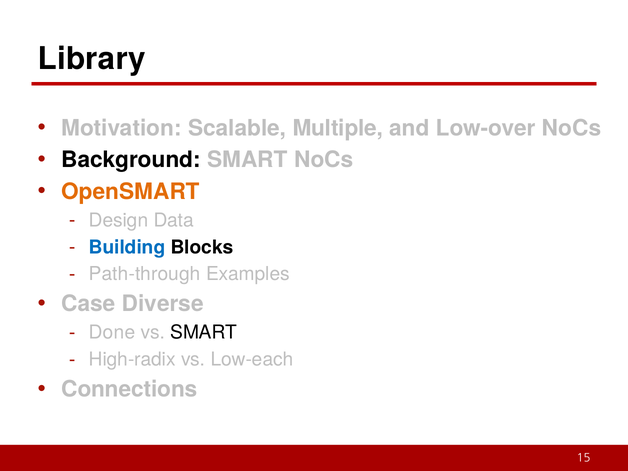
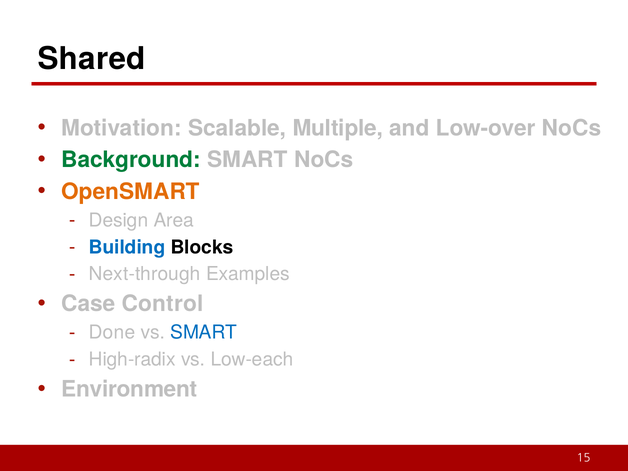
Library: Library -> Shared
Background colour: black -> green
Data: Data -> Area
Path-through: Path-through -> Next-through
Diverse: Diverse -> Control
SMART at (204, 333) colour: black -> blue
Connections: Connections -> Environment
